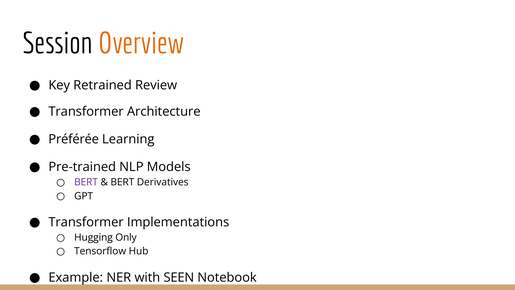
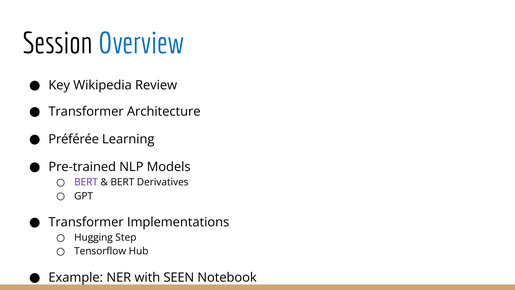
Overview colour: orange -> blue
Retrained: Retrained -> Wikipedia
Only: Only -> Step
